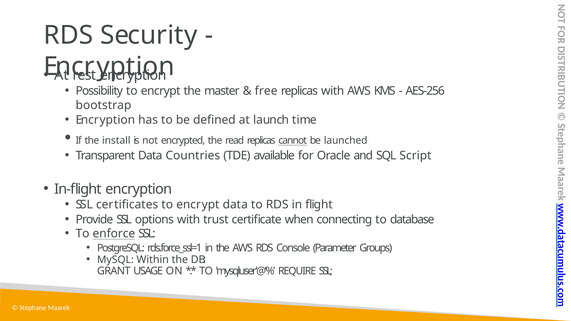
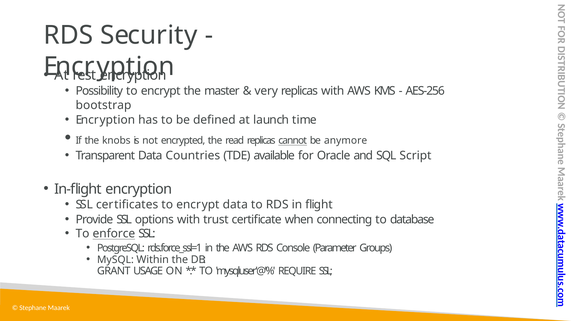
free: free -> very
install: install -> knobs
launched: launched -> anymore
